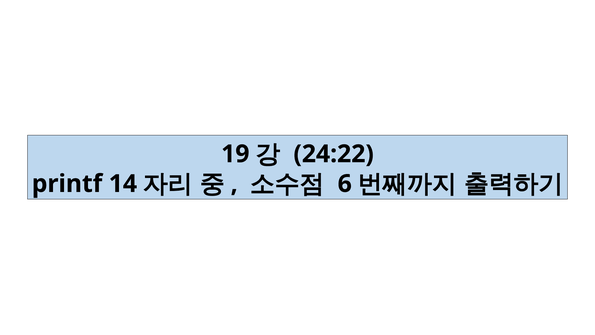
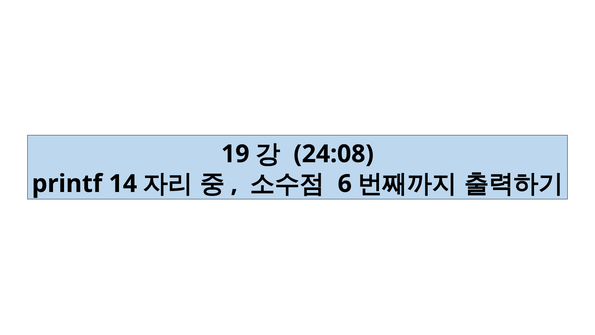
24:22: 24:22 -> 24:08
